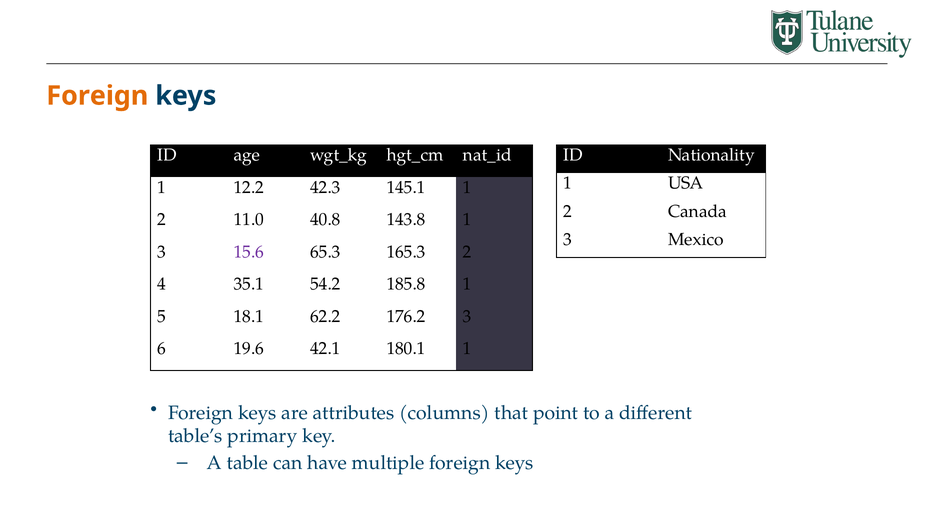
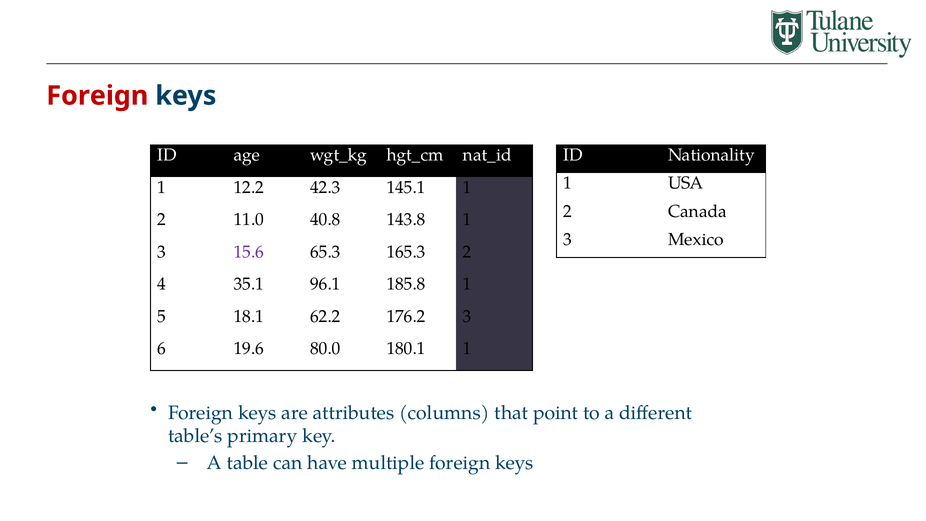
Foreign at (97, 96) colour: orange -> red
54.2: 54.2 -> 96.1
42.1: 42.1 -> 80.0
